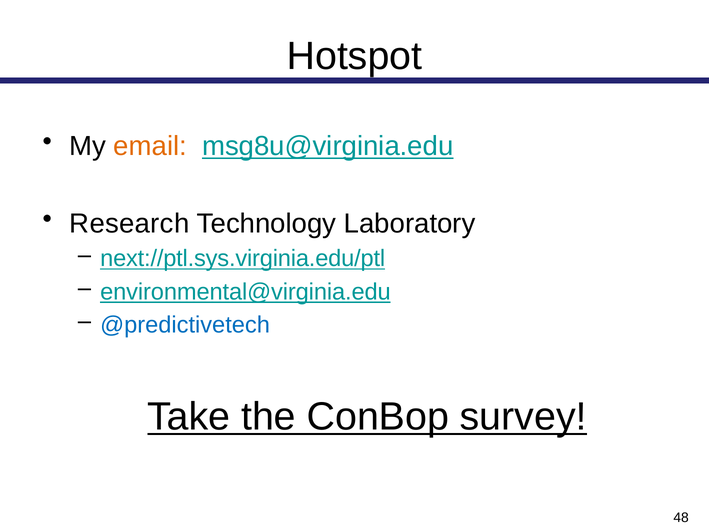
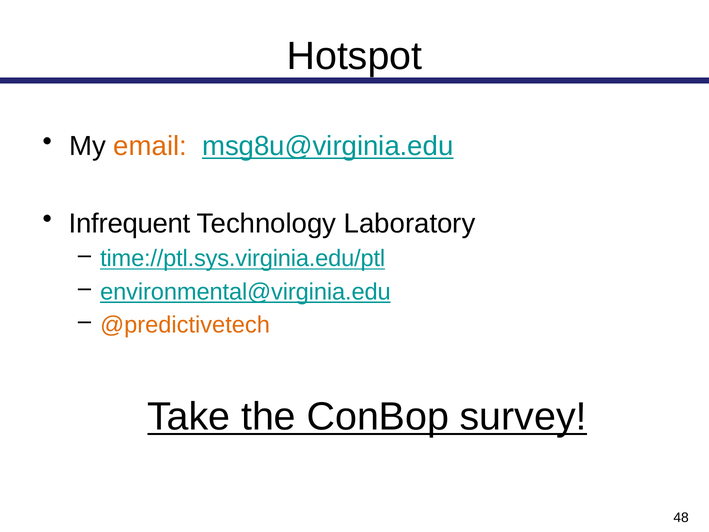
Research: Research -> Infrequent
next://ptl.sys.virginia.edu/ptl: next://ptl.sys.virginia.edu/ptl -> time://ptl.sys.virginia.edu/ptl
@predictivetech colour: blue -> orange
